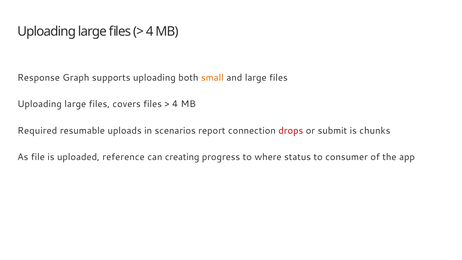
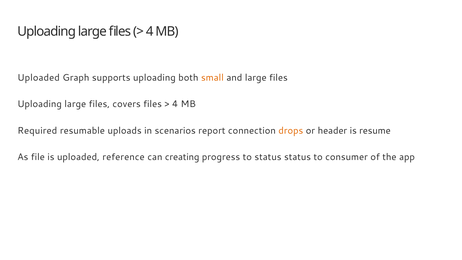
Response at (39, 78): Response -> Uploaded
drops colour: red -> orange
submit: submit -> header
chunks: chunks -> resume
to where: where -> status
